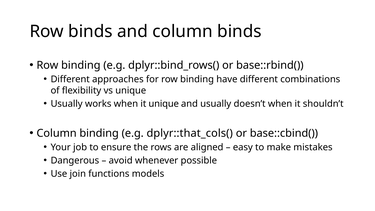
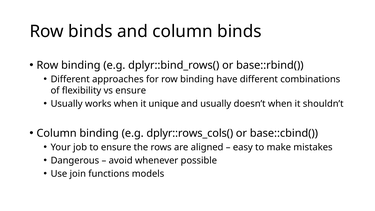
vs unique: unique -> ensure
dplyr::that_cols(: dplyr::that_cols( -> dplyr::rows_cols(
